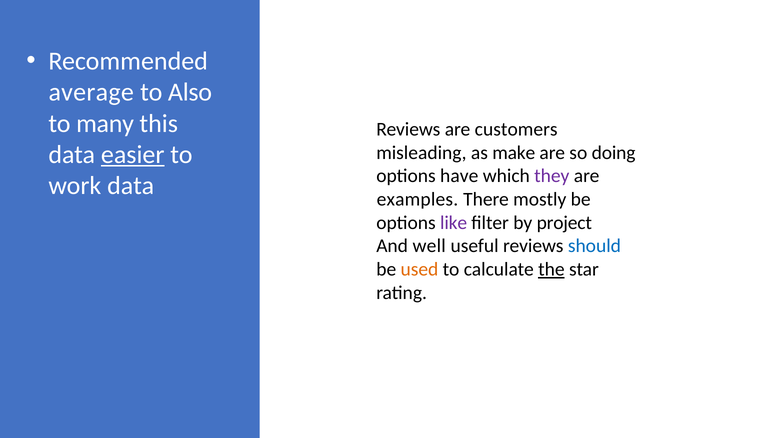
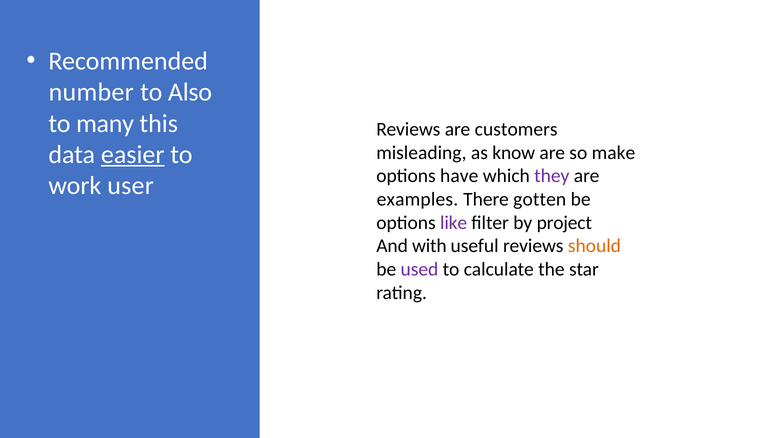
average: average -> number
make: make -> know
doing: doing -> make
work data: data -> user
mostly: mostly -> gotten
well: well -> with
should colour: blue -> orange
used colour: orange -> purple
the underline: present -> none
